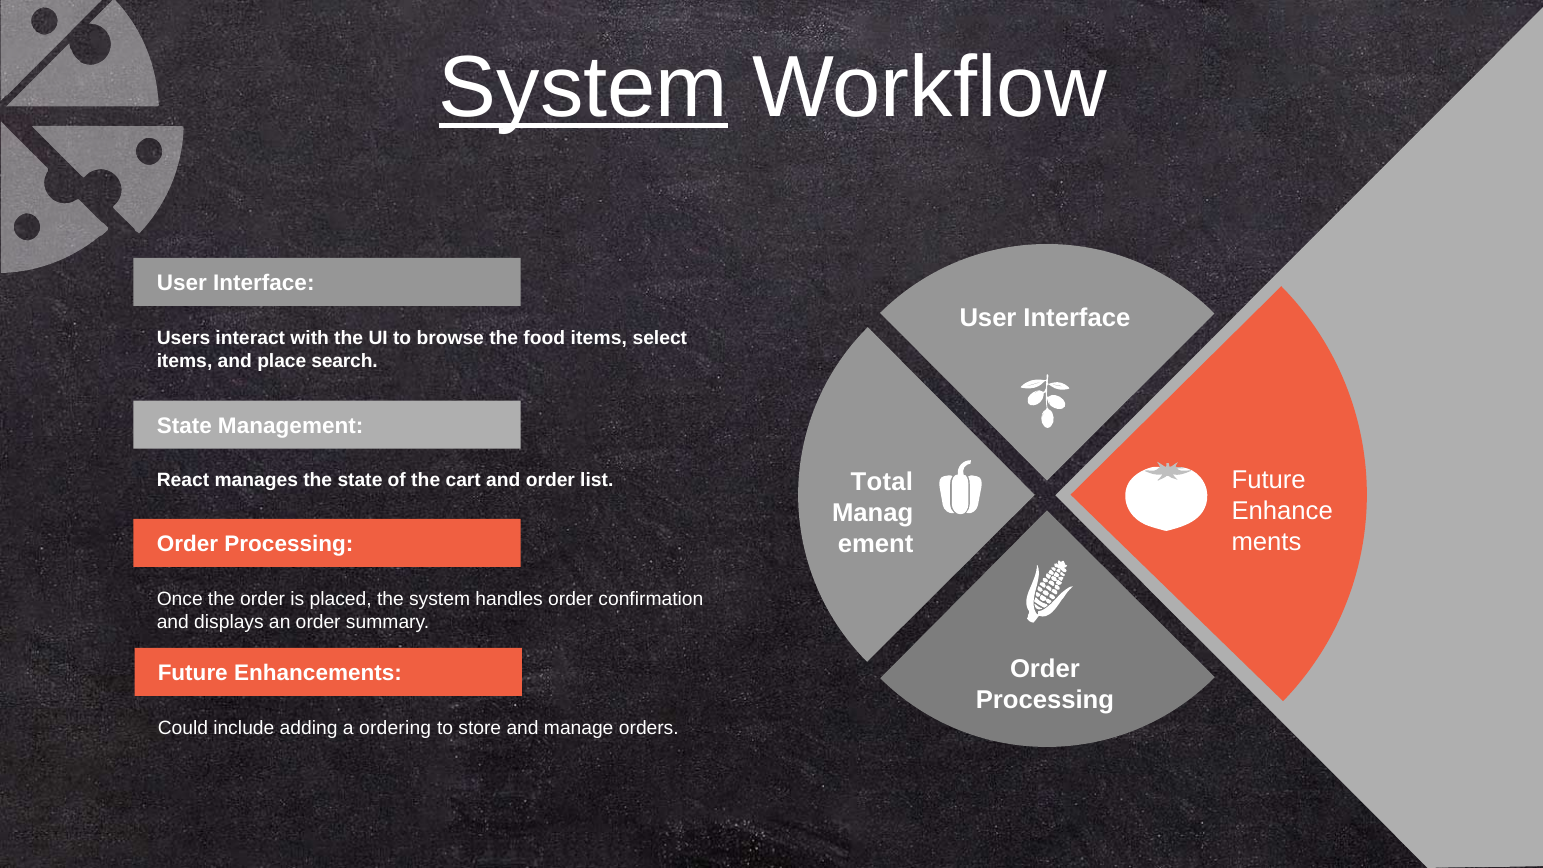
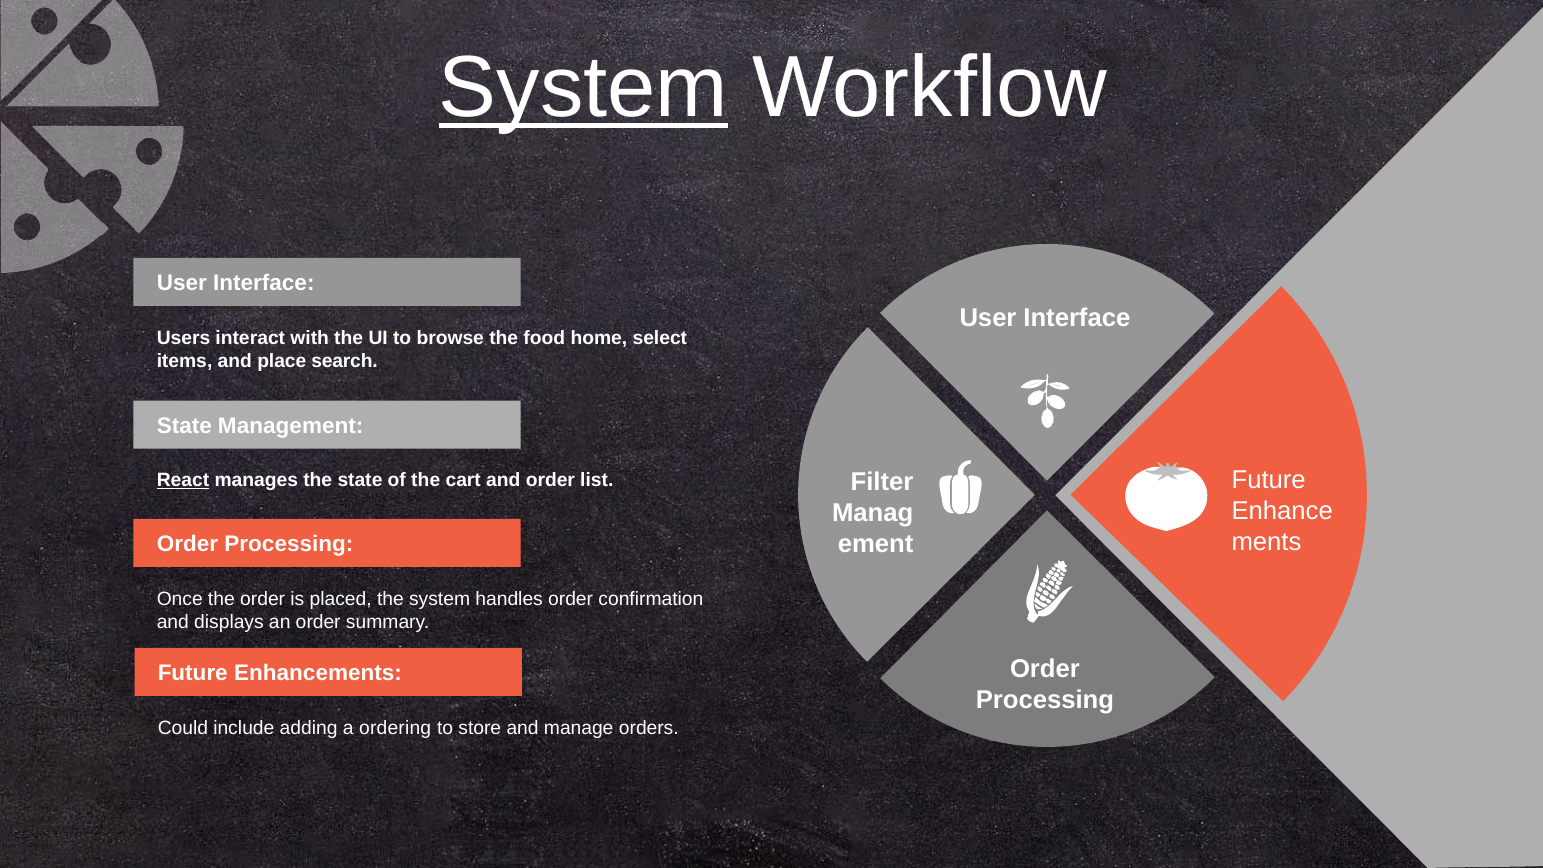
food items: items -> home
Total: Total -> Filter
React underline: none -> present
